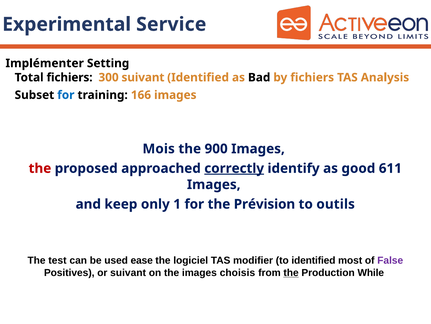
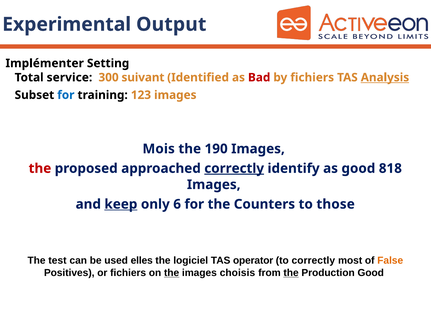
Service: Service -> Output
Total fichiers: fichiers -> service
Bad colour: black -> red
Analysis underline: none -> present
166: 166 -> 123
900: 900 -> 190
611: 611 -> 818
keep underline: none -> present
1: 1 -> 6
Prévision: Prévision -> Counters
outils: outils -> those
ease: ease -> elles
modifier: modifier -> operator
to identified: identified -> correctly
False colour: purple -> orange
or suivant: suivant -> fichiers
the at (172, 272) underline: none -> present
Production While: While -> Good
